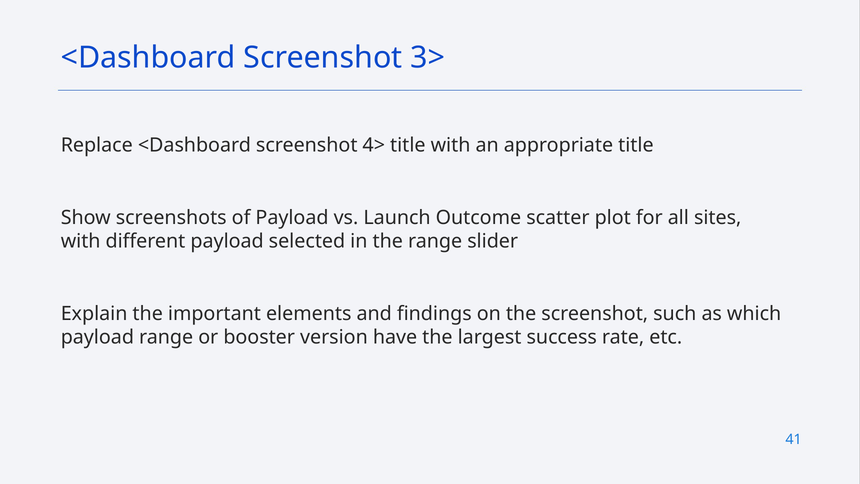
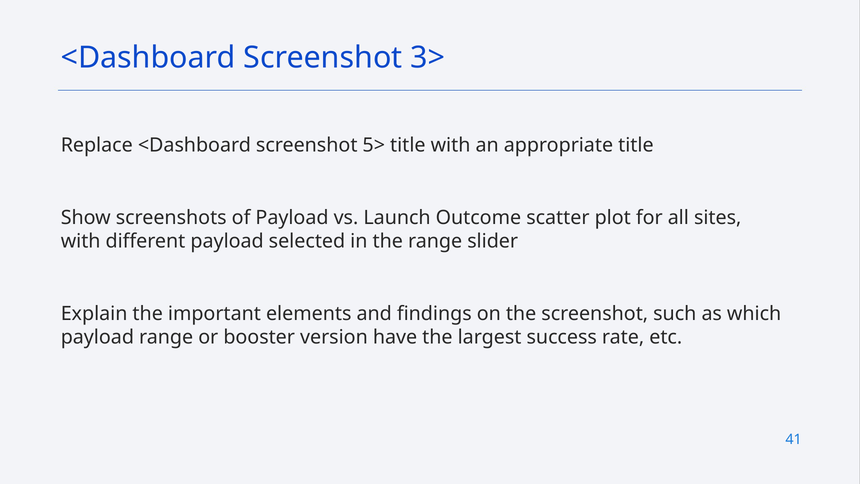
4>: 4> -> 5>
